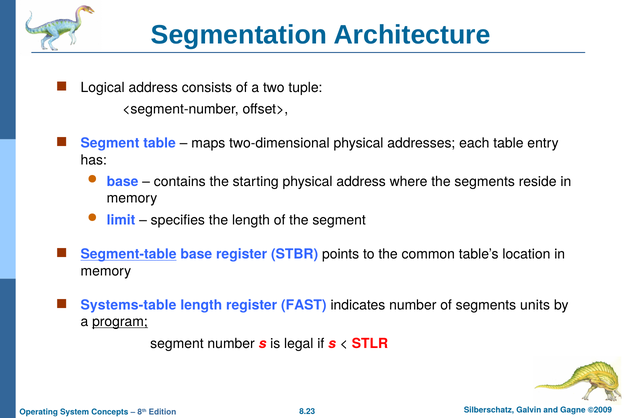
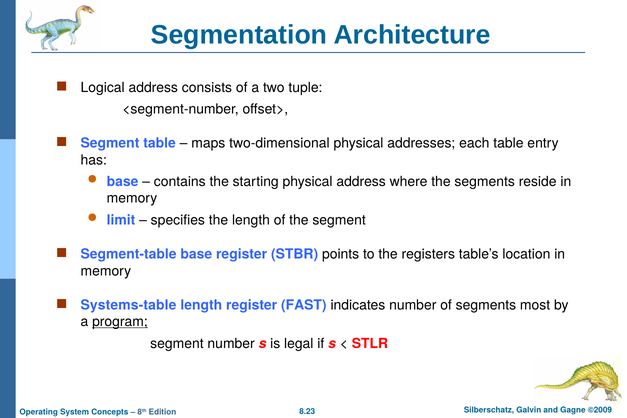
Segment-table underline: present -> none
common: common -> registers
units: units -> most
